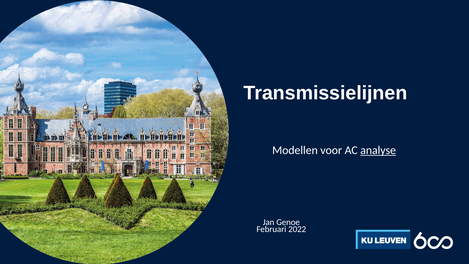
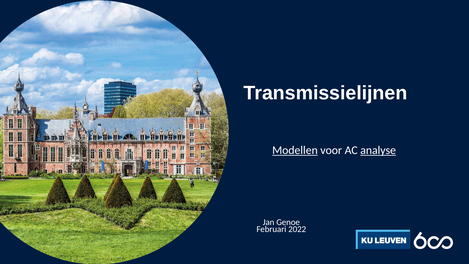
Modellen underline: none -> present
